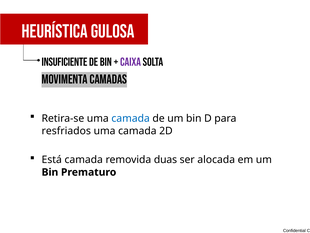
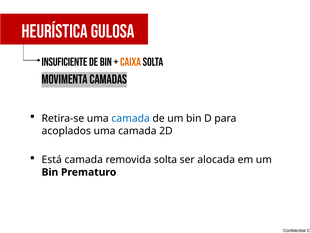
caixa colour: purple -> orange
resfriados: resfriados -> acoplados
removida duas: duas -> solta
